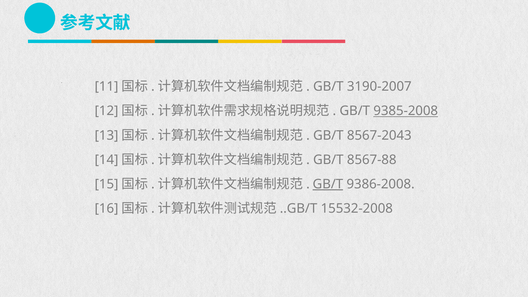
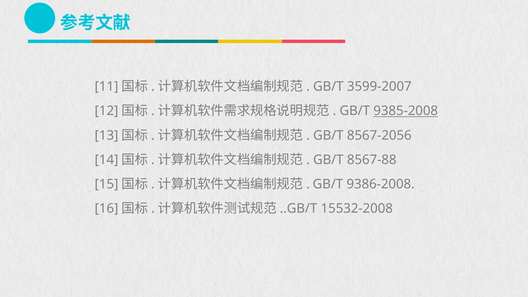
3190-2007: 3190-2007 -> 3599-2007
8567-2043: 8567-2043 -> 8567-2056
GB/T at (328, 184) underline: present -> none
